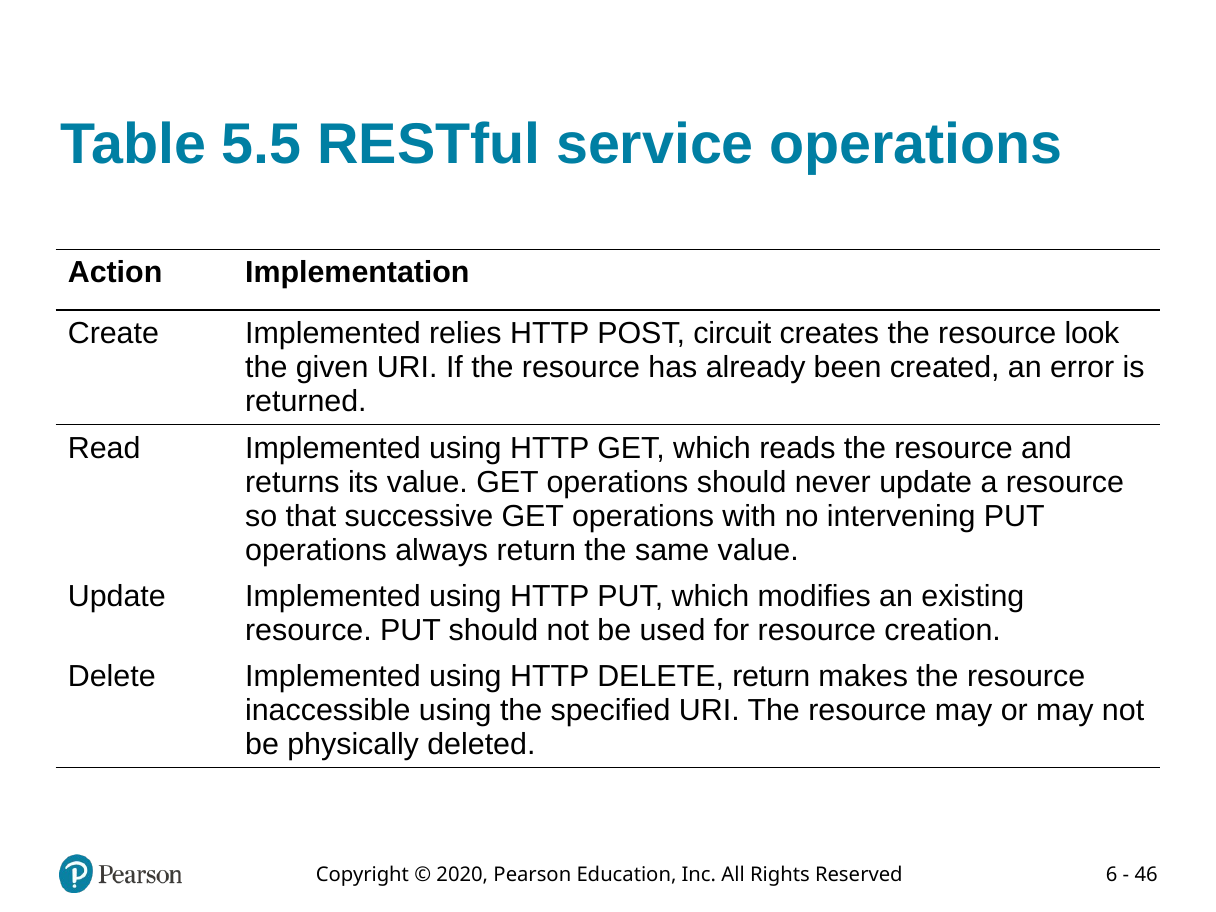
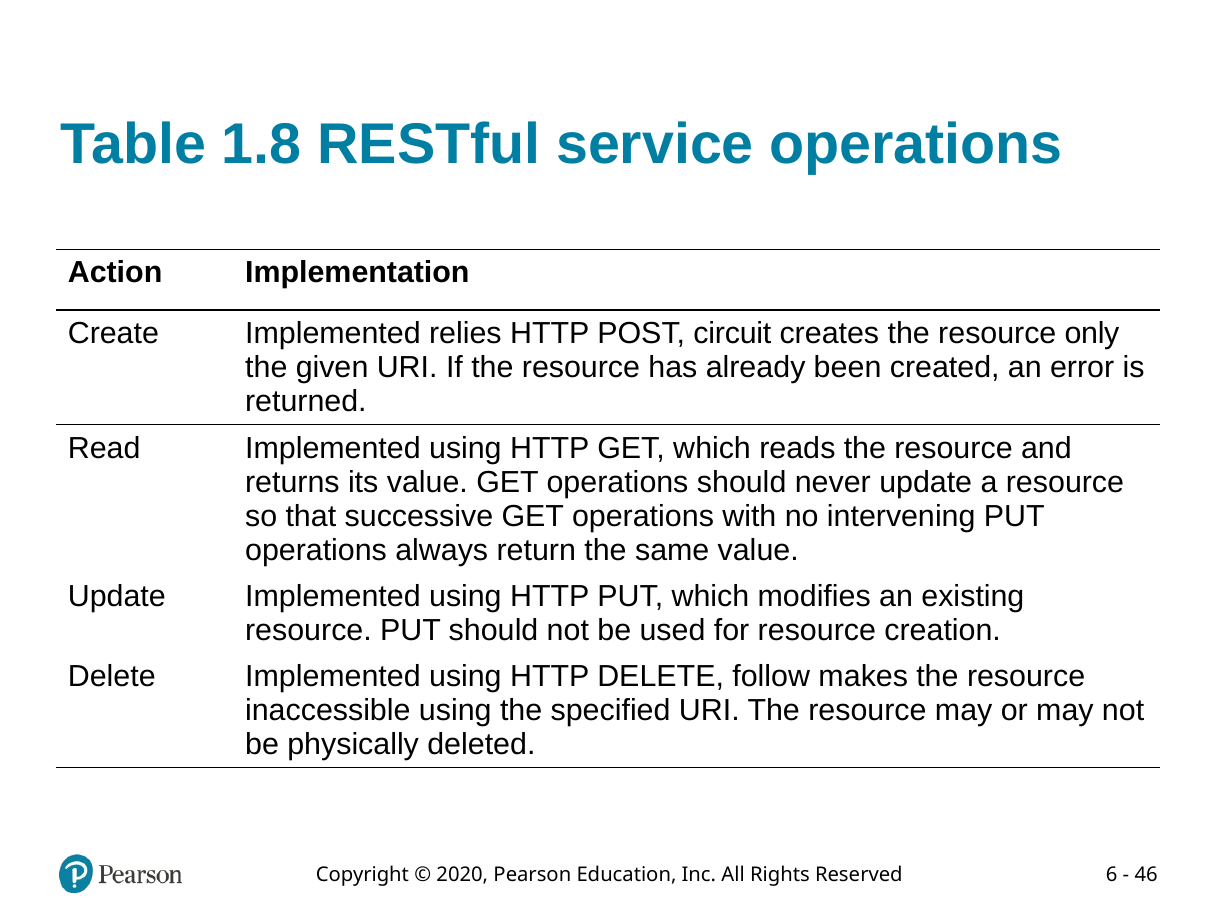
5.5: 5.5 -> 1.8
look: look -> only
DELETE return: return -> follow
